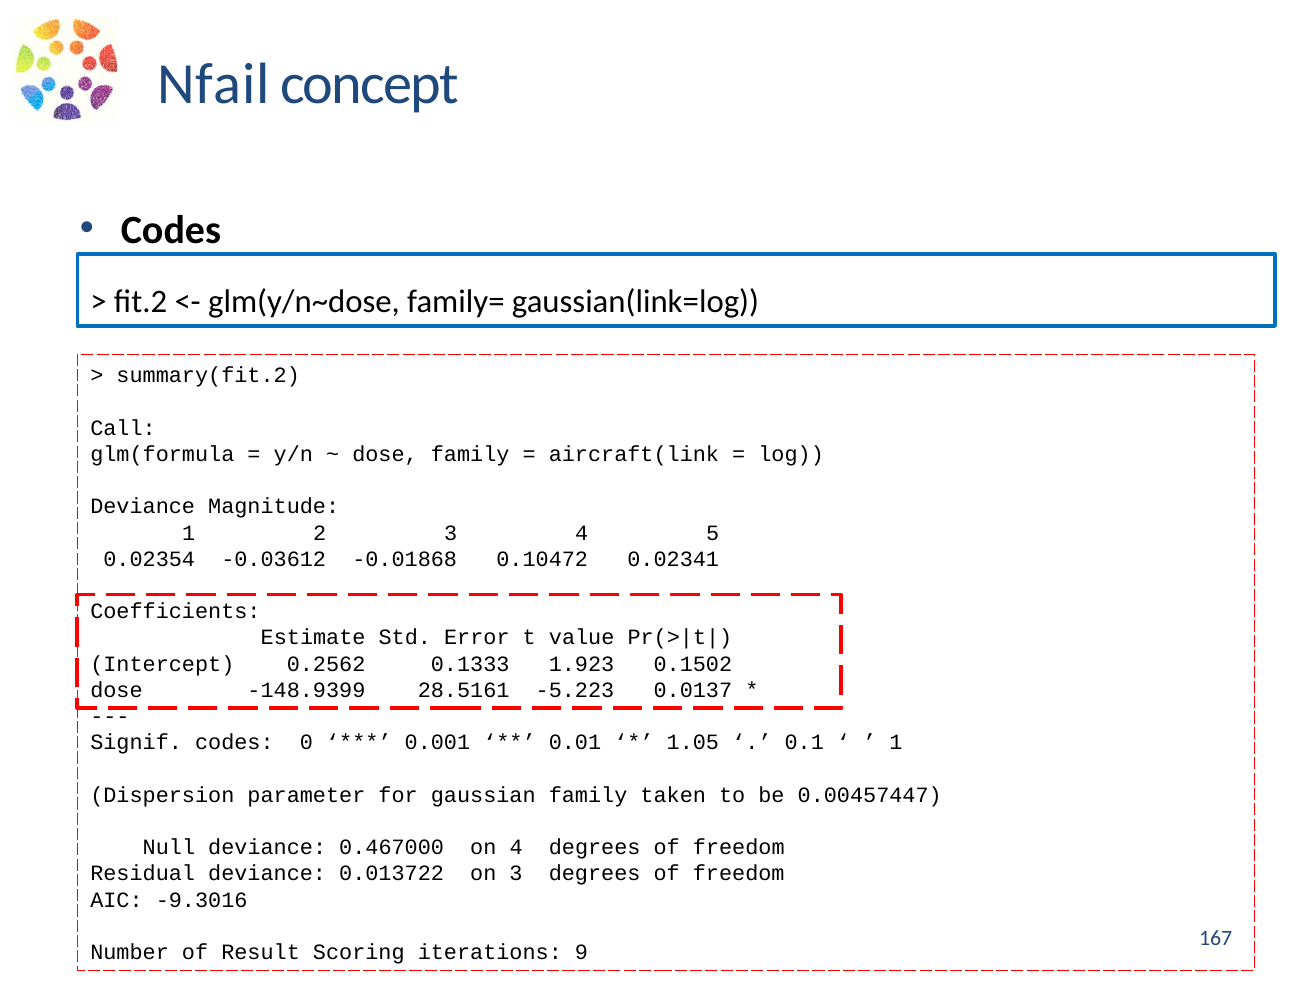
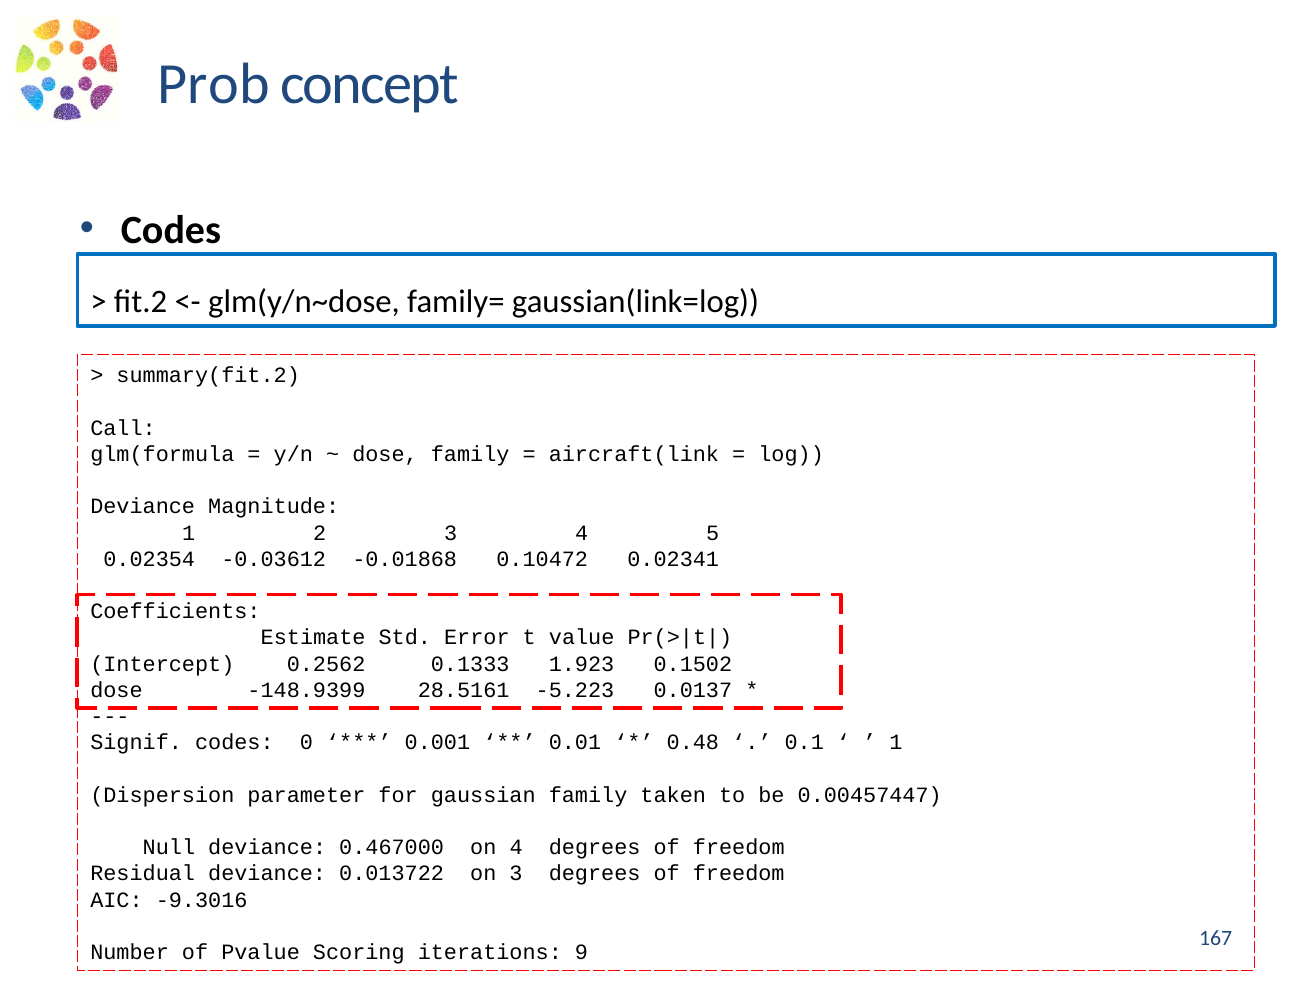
Nfail: Nfail -> Prob
1.05: 1.05 -> 0.48
Result: Result -> Pvalue
